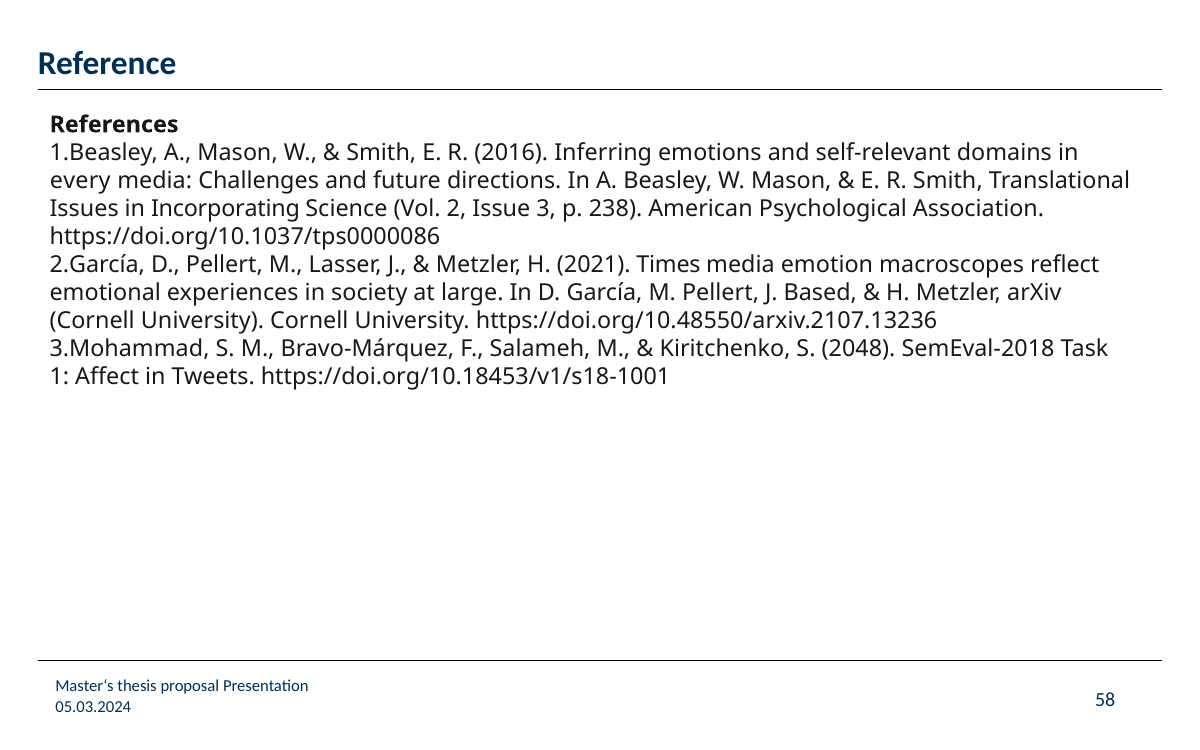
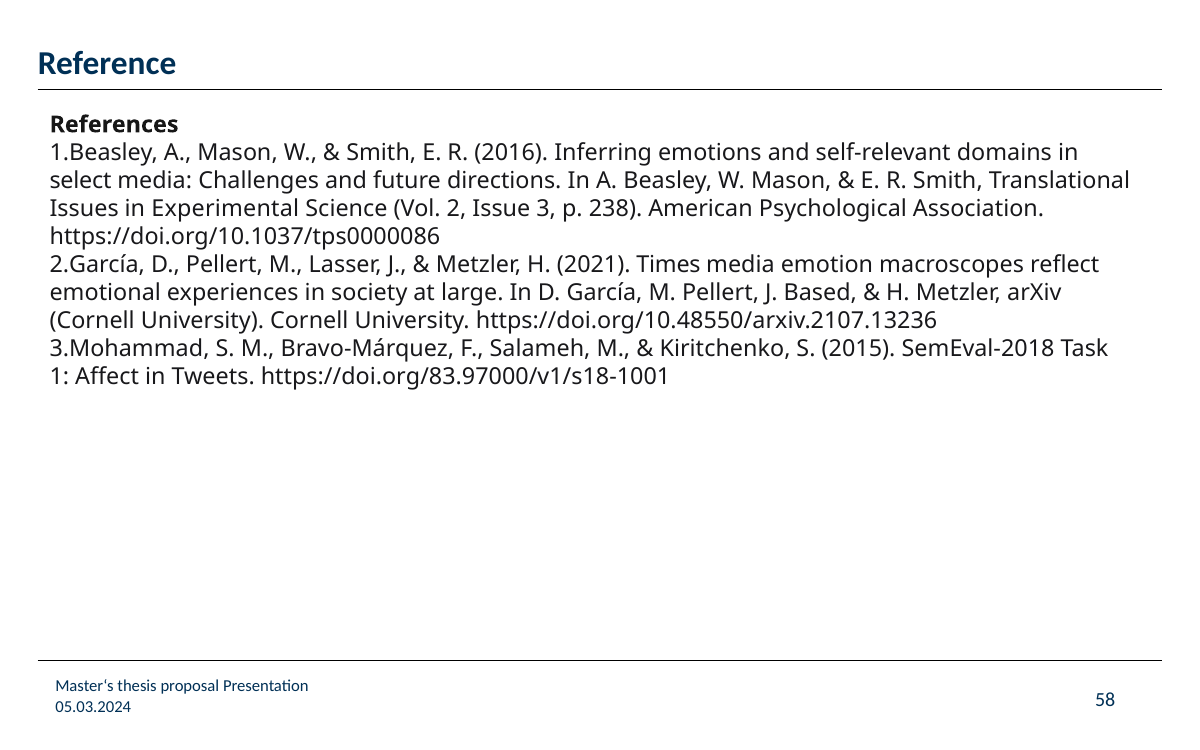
every: every -> select
Incorporating: Incorporating -> Experimental
2048: 2048 -> 2015
https://doi.org/10.18453/v1/s18-1001: https://doi.org/10.18453/v1/s18-1001 -> https://doi.org/83.97000/v1/s18-1001
